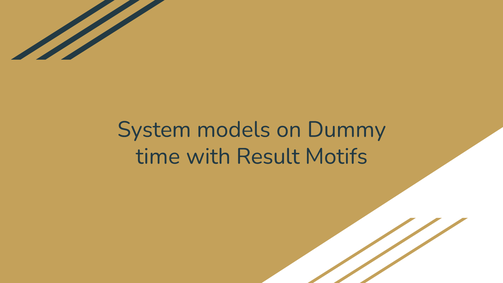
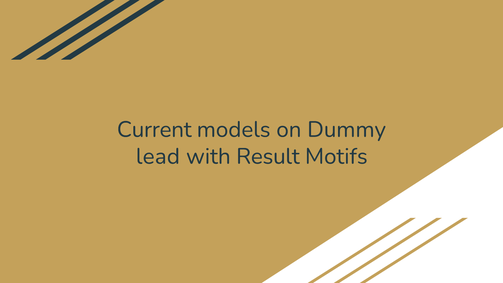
System: System -> Current
time: time -> lead
